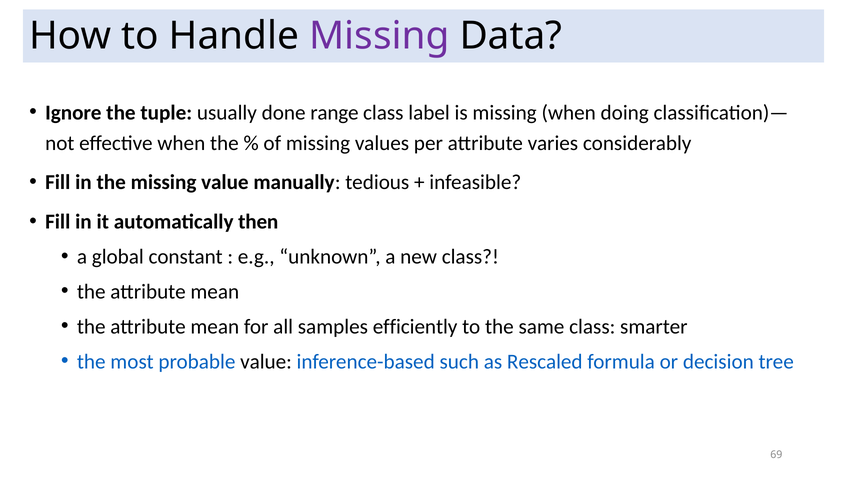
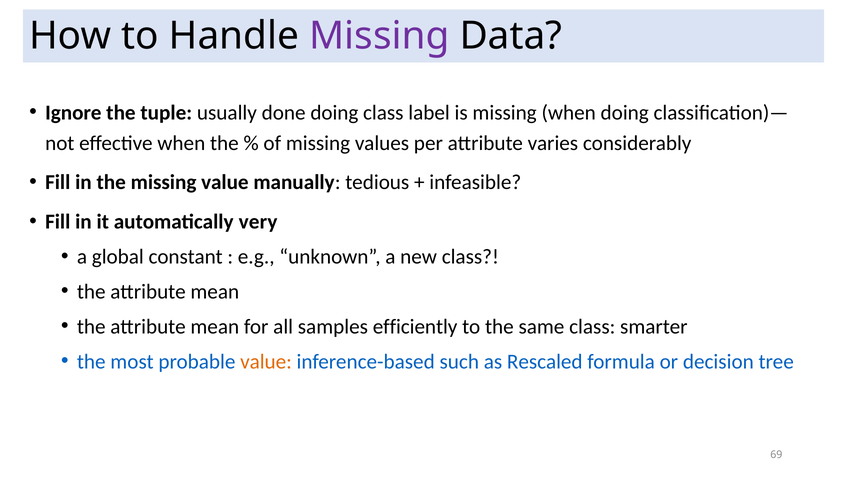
done range: range -> doing
then: then -> very
value at (266, 361) colour: black -> orange
